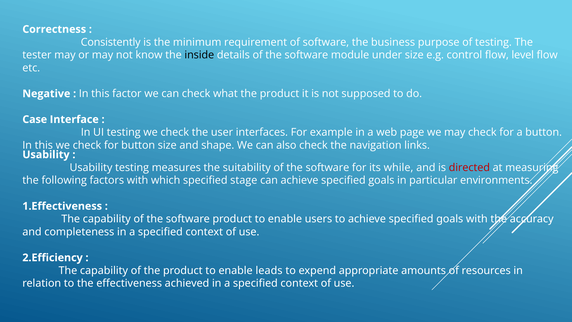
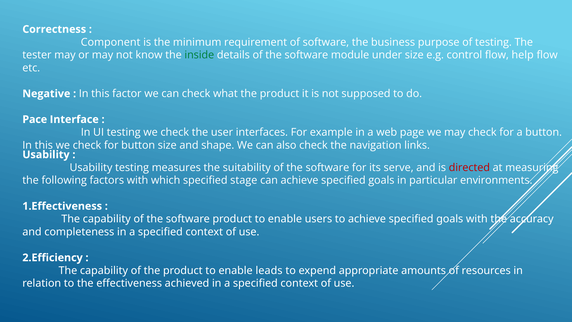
Consistently: Consistently -> Component
inside colour: black -> green
level: level -> help
Case: Case -> Pace
while: while -> serve
